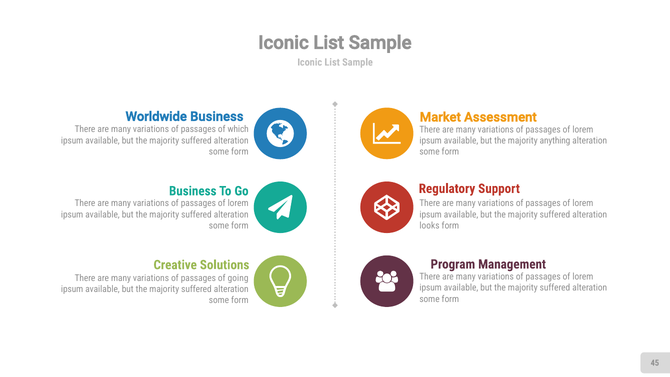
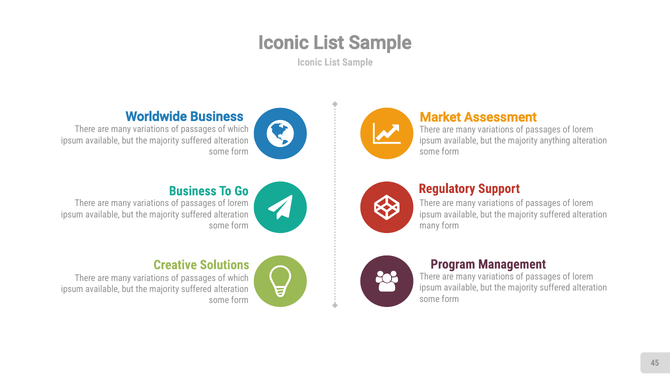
looks at (429, 226): looks -> many
going at (238, 278): going -> which
